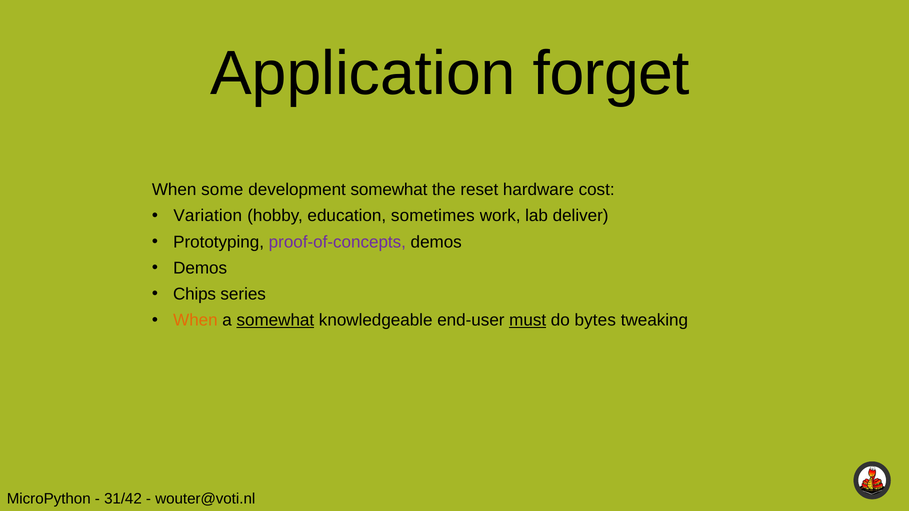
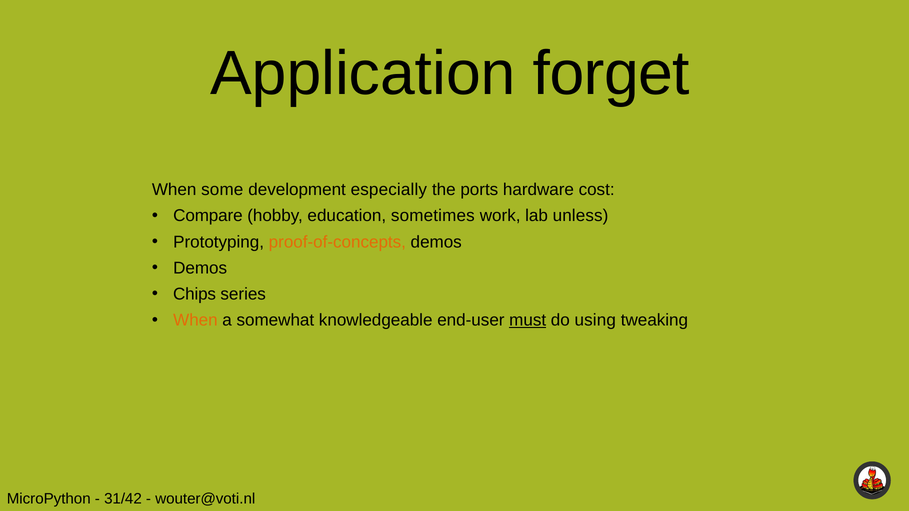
development somewhat: somewhat -> especially
reset: reset -> ports
Variation: Variation -> Compare
deliver: deliver -> unless
proof-of-concepts colour: purple -> orange
somewhat at (275, 321) underline: present -> none
bytes: bytes -> using
